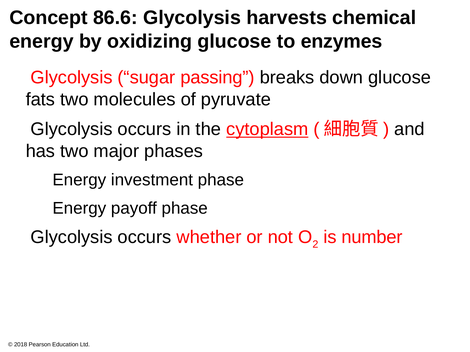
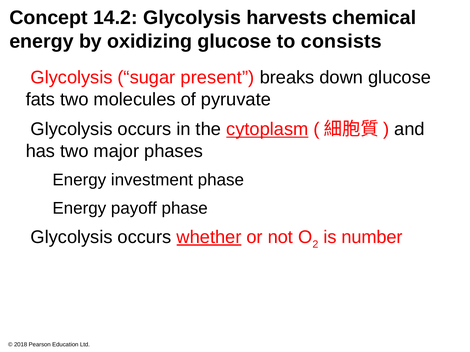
86.6: 86.6 -> 14.2
enzymes: enzymes -> consists
passing: passing -> present
whether underline: none -> present
